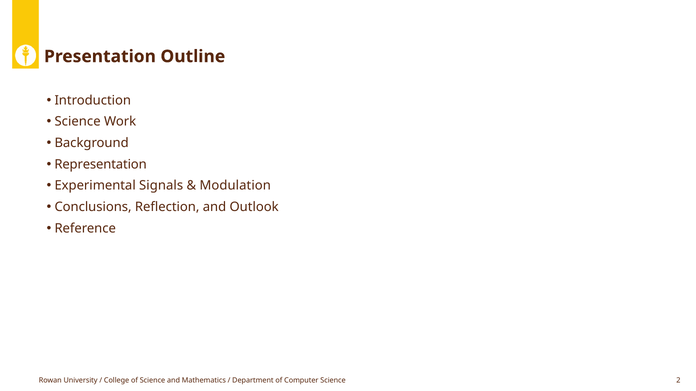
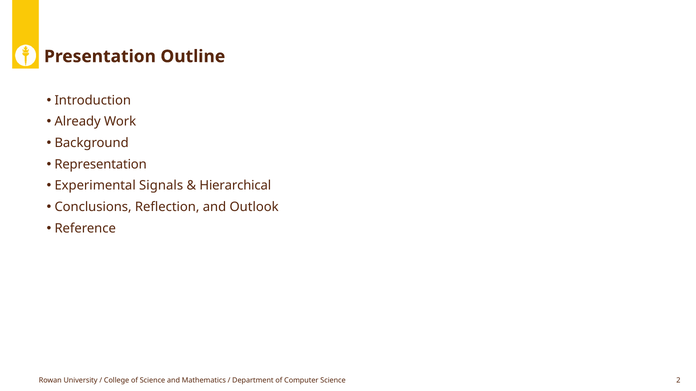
Science at (78, 122): Science -> Already
Modulation: Modulation -> Hierarchical
